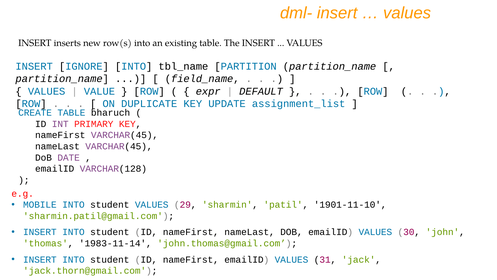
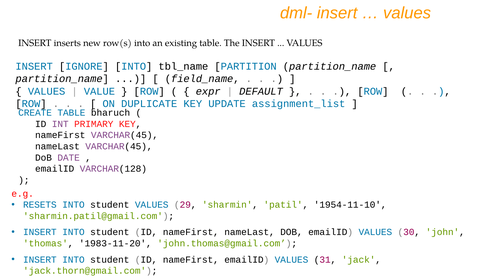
MOBILE: MOBILE -> RESETS
1901-11-10: 1901-11-10 -> 1954-11-10
1983-11-14: 1983-11-14 -> 1983-11-20
